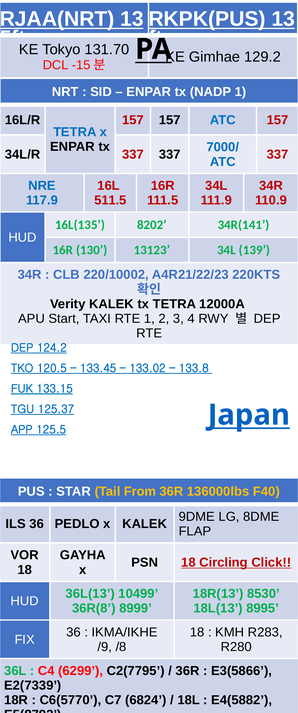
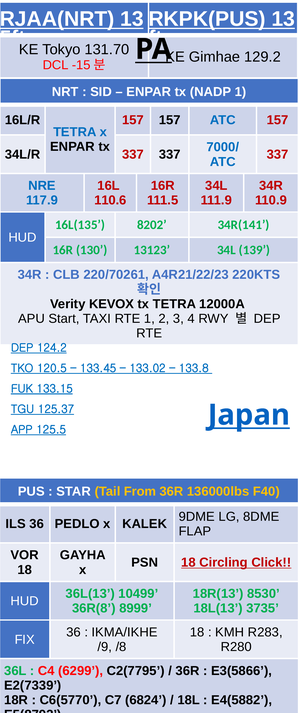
511.5: 511.5 -> 110.6
220/10002: 220/10002 -> 220/70261
Verity KALEK: KALEK -> KEVOX
8995: 8995 -> 3735
